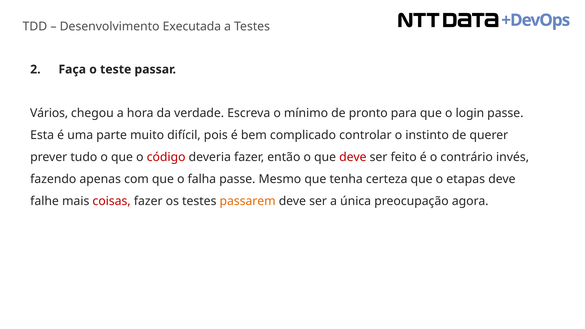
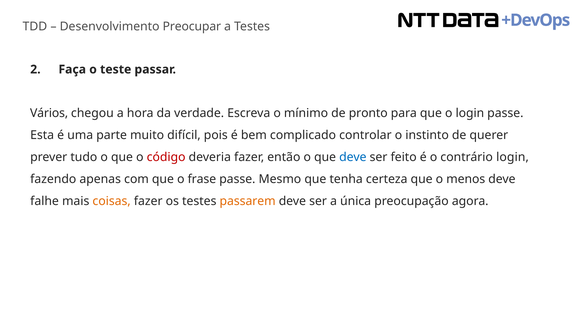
Executada: Executada -> Preocupar
deve at (353, 157) colour: red -> blue
contrário invés: invés -> login
falha: falha -> frase
etapas: etapas -> menos
coisas colour: red -> orange
